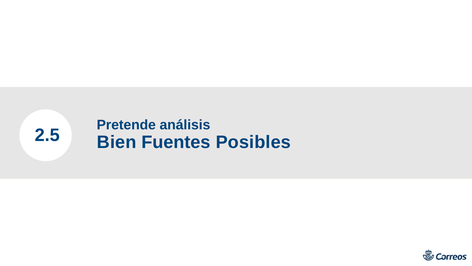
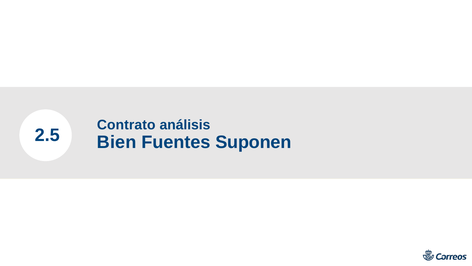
Pretende: Pretende -> Contrato
Posibles: Posibles -> Suponen
